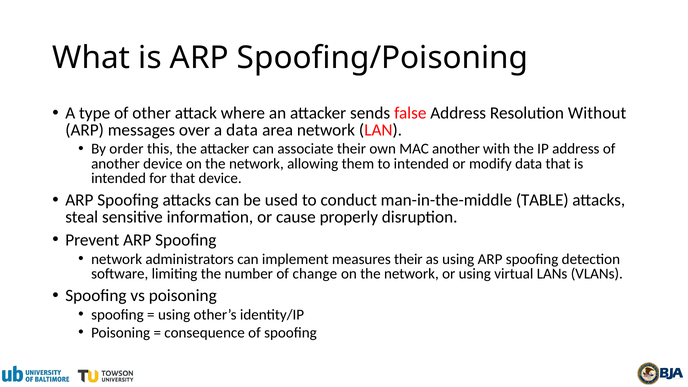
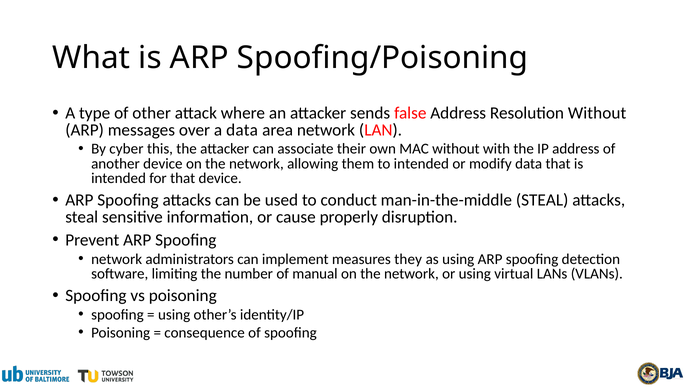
order: order -> cyber
MAC another: another -> without
man-in-the-middle TABLE: TABLE -> STEAL
measures their: their -> they
change: change -> manual
